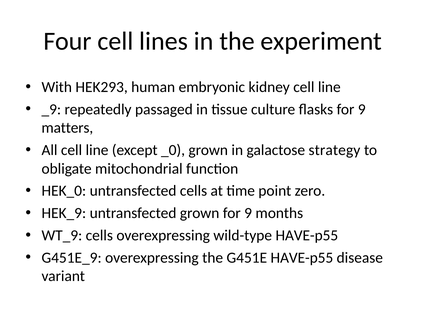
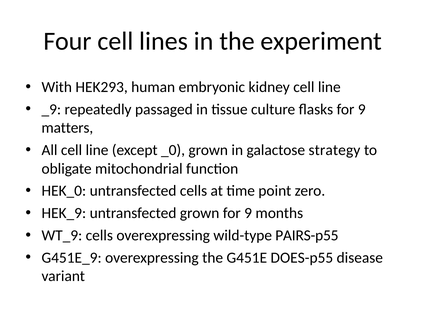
wild-type HAVE-p55: HAVE-p55 -> PAIRS-p55
G451E HAVE-p55: HAVE-p55 -> DOES-p55
